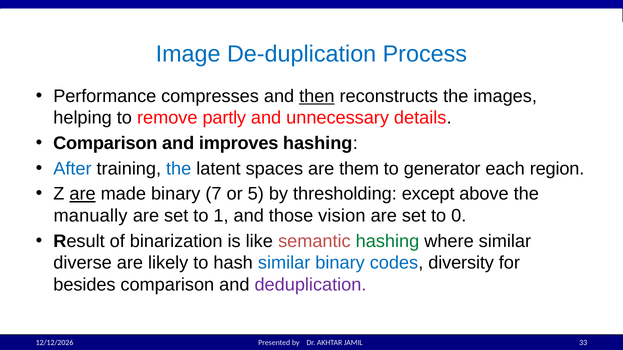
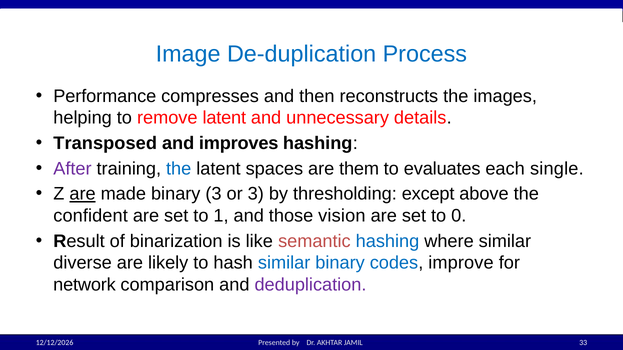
then underline: present -> none
remove partly: partly -> latent
Comparison at (105, 143): Comparison -> Transposed
After colour: blue -> purple
generator: generator -> evaluates
region: region -> single
binary 7: 7 -> 3
or 5: 5 -> 3
manually: manually -> confident
hashing at (387, 241) colour: green -> blue
diversity: diversity -> improve
besides: besides -> network
